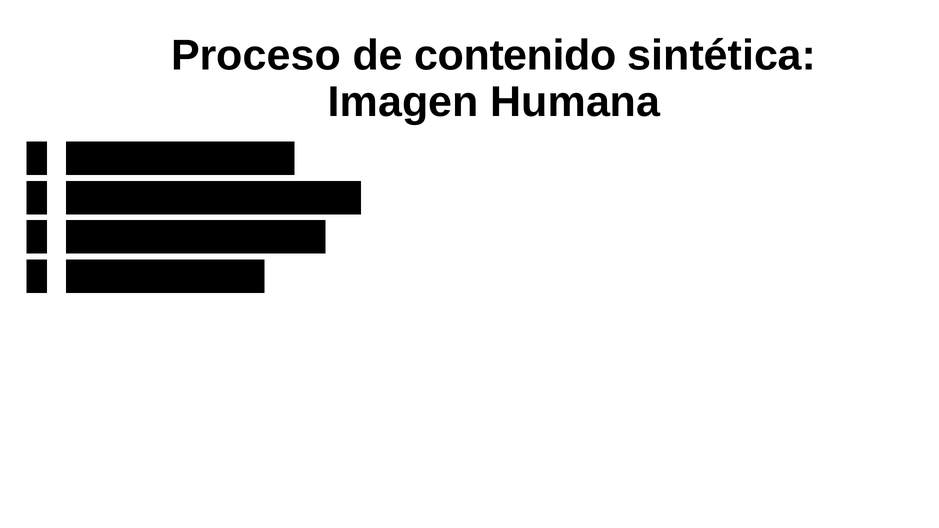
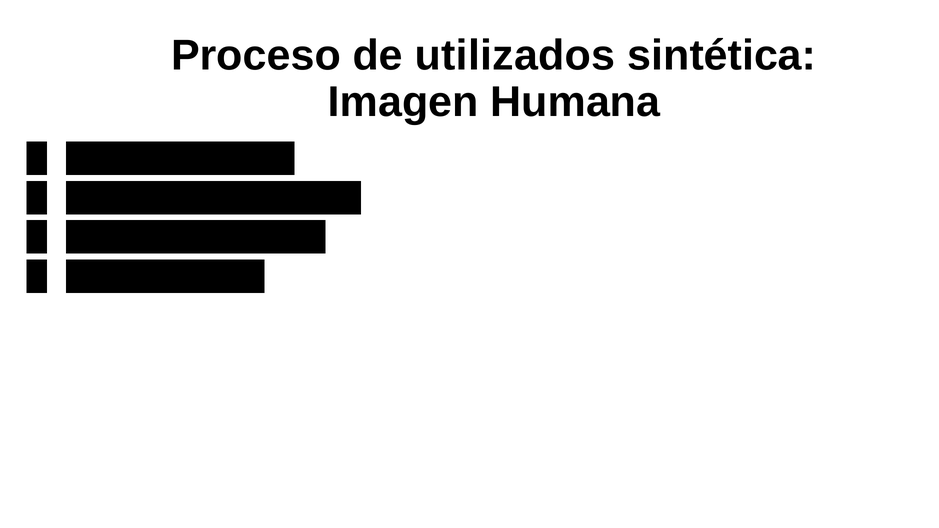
contenido: contenido -> utilizados
